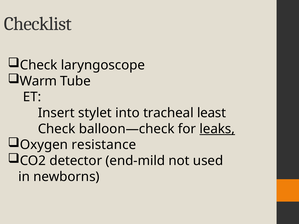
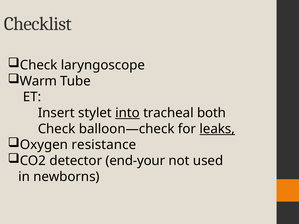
into underline: none -> present
least: least -> both
end-mild: end-mild -> end-your
